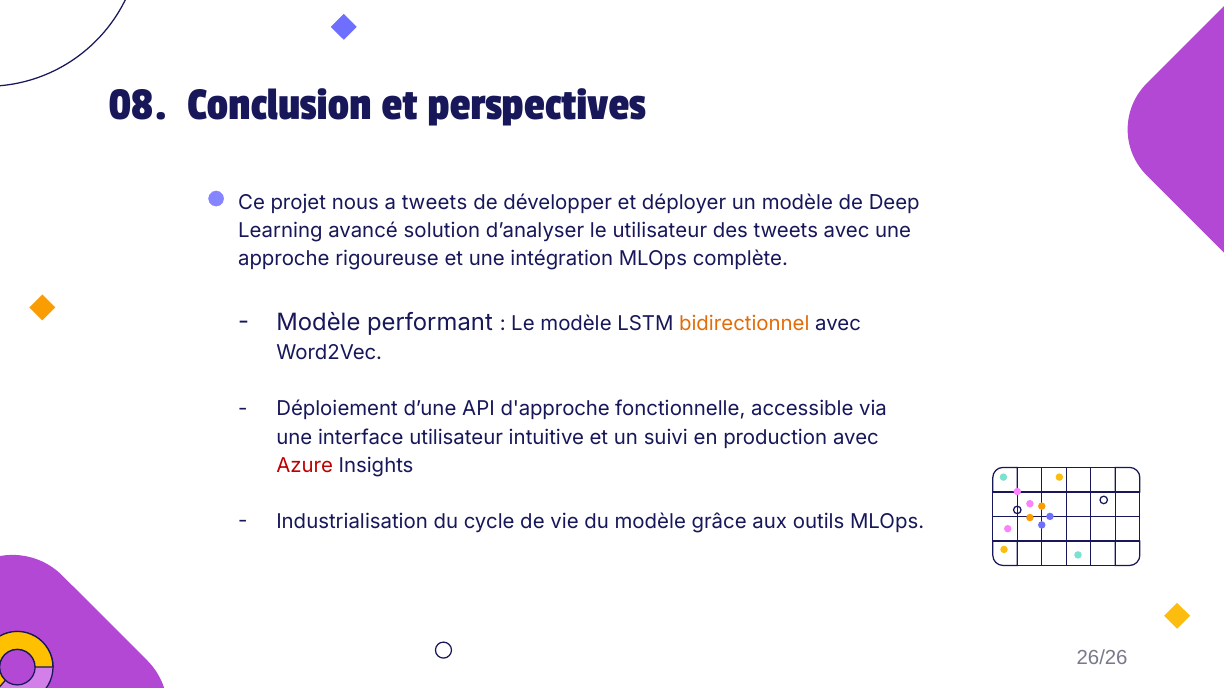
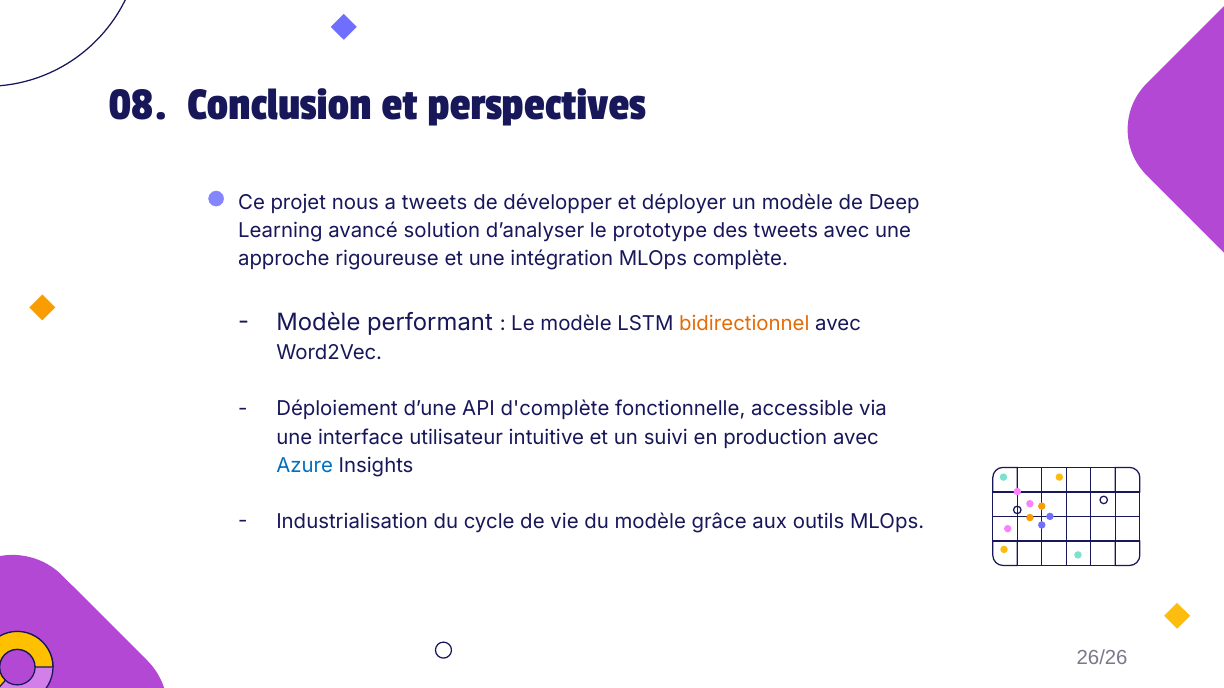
le utilisateur: utilisateur -> prototype
d'approche: d'approche -> d'complète
Azure colour: red -> blue
